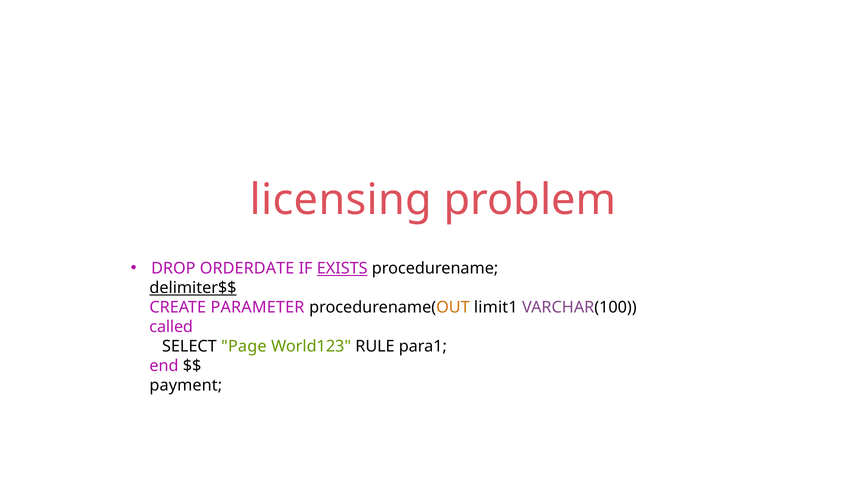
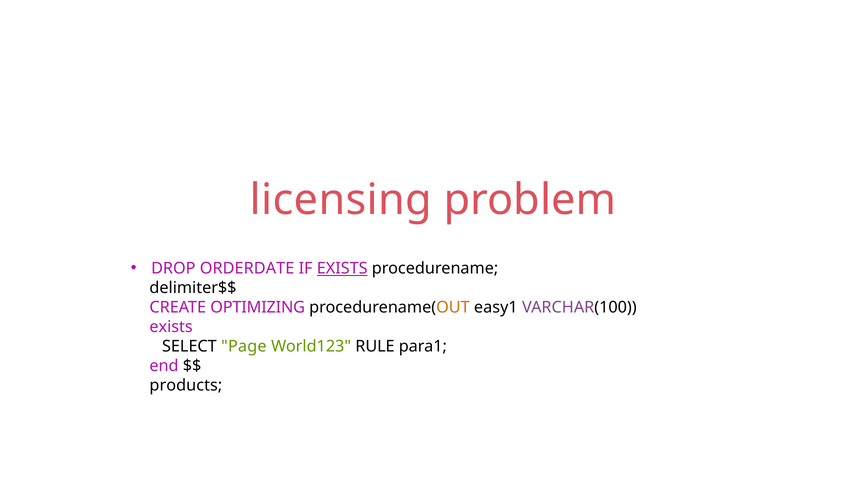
delimiter$$ underline: present -> none
PARAMETER: PARAMETER -> OPTIMIZING
limit1: limit1 -> easy1
called at (171, 327): called -> exists
payment: payment -> products
